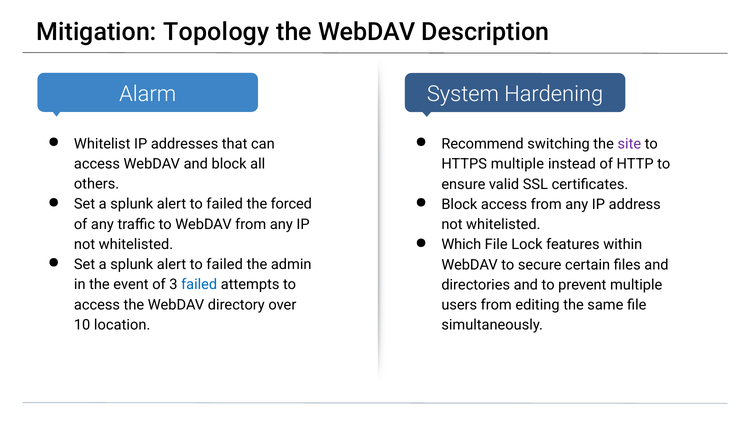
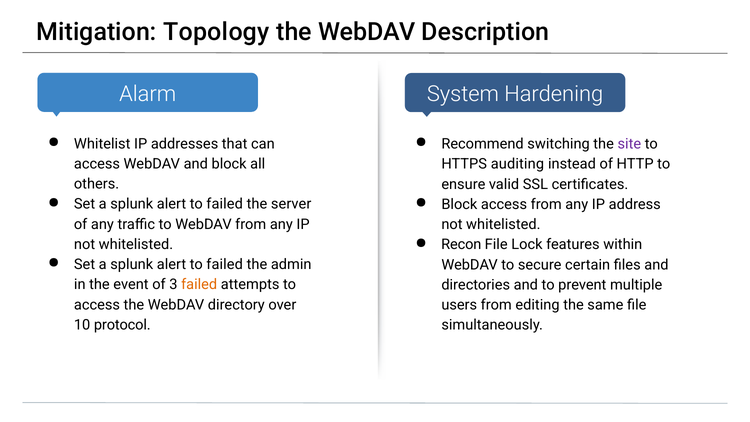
HTTPS multiple: multiple -> auditing
forced: forced -> server
Which: Which -> Recon
failed at (199, 285) colour: blue -> orange
location: location -> protocol
